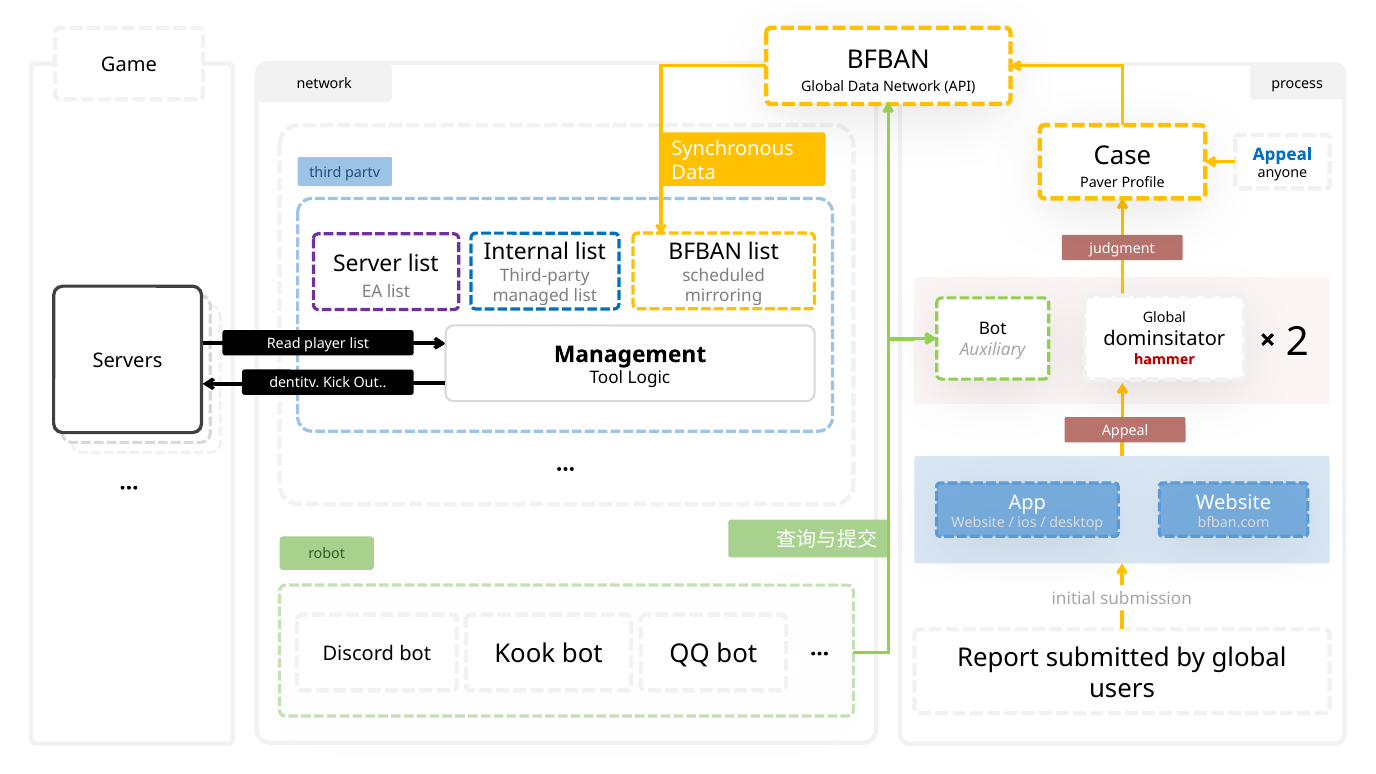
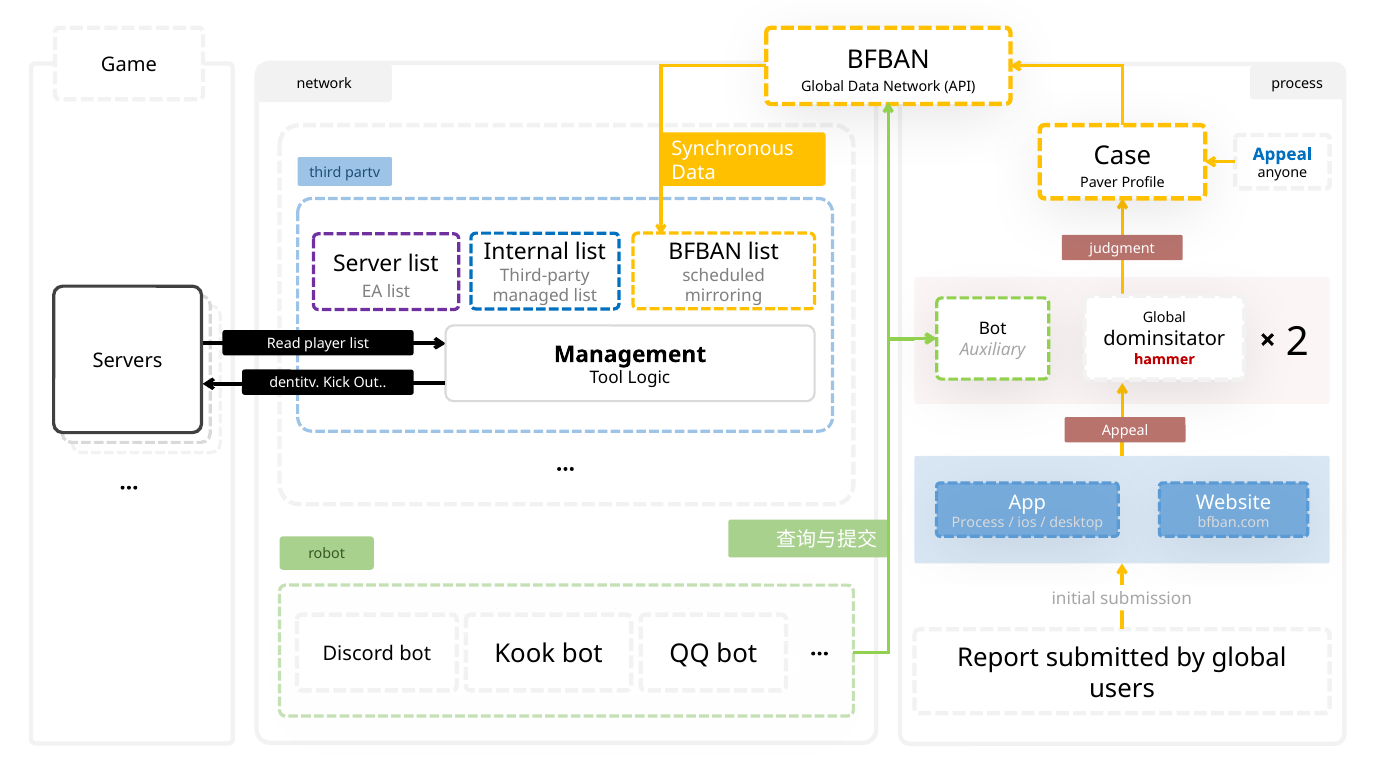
Website at (978, 523): Website -> Process
